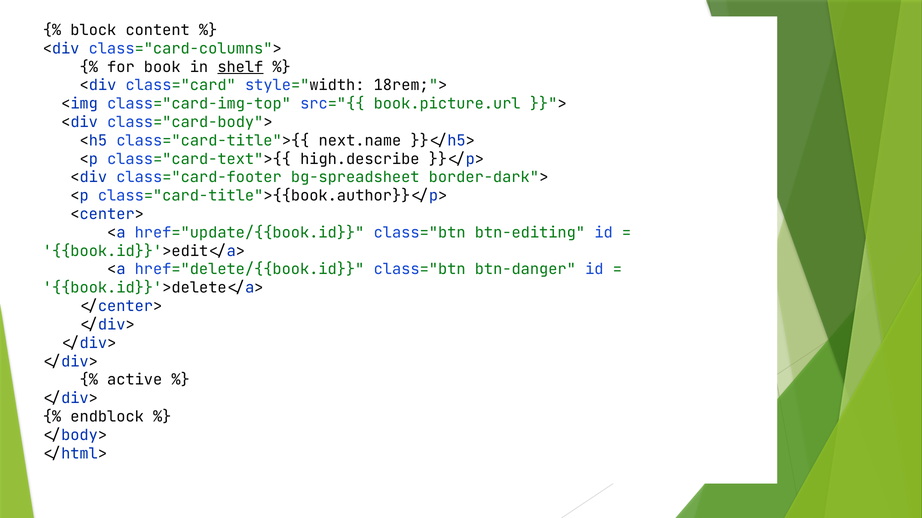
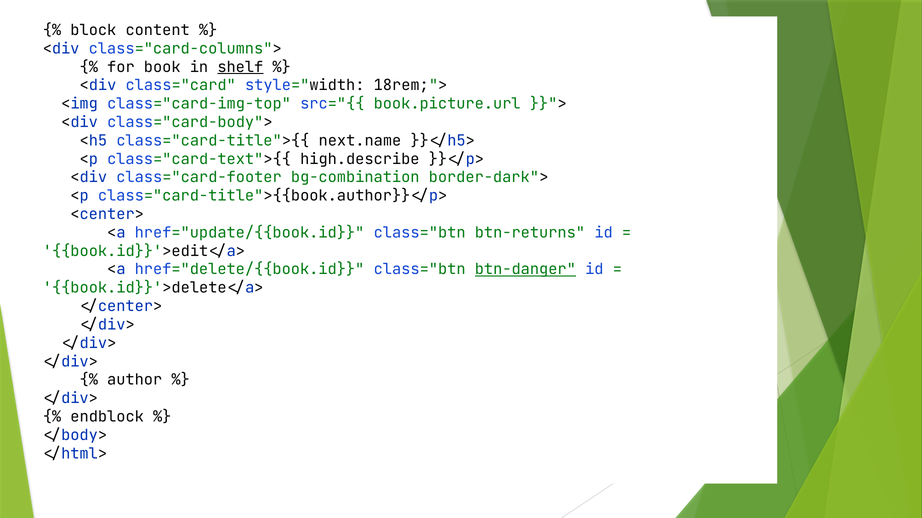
bg-spreadsheet: bg-spreadsheet -> bg-combination
btn-editing: btn-editing -> btn-returns
btn-danger underline: none -> present
active: active -> author
